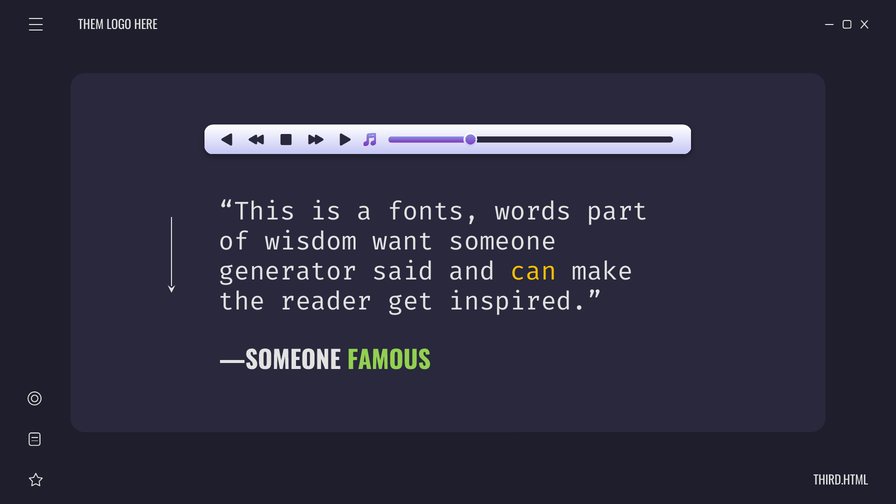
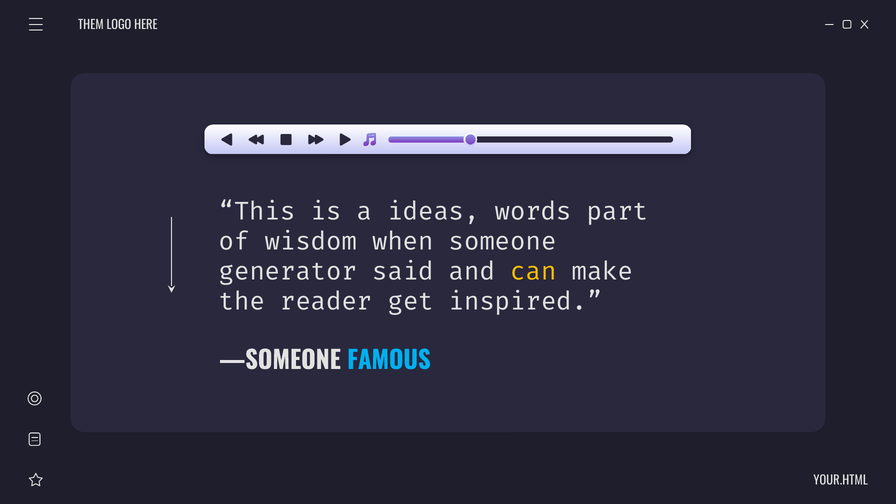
fonts: fonts -> ideas
want: want -> when
FAMOUS colour: light green -> light blue
THIRD.HTML: THIRD.HTML -> YOUR.HTML
